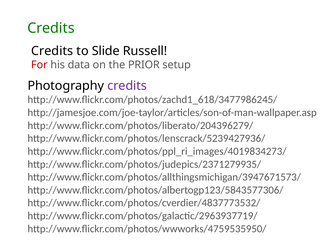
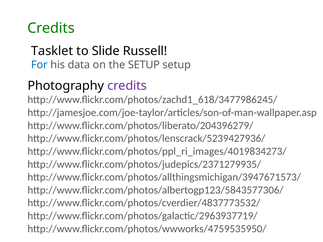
Credits at (52, 51): Credits -> Tasklet
For colour: red -> blue
the PRIOR: PRIOR -> SETUP
